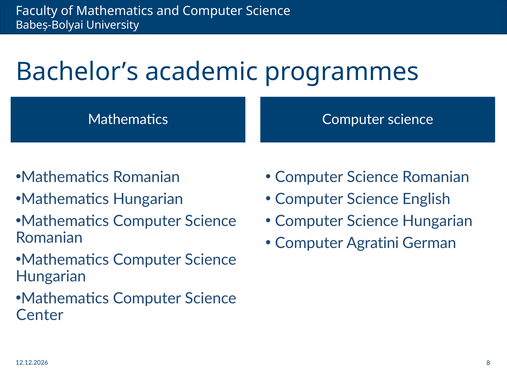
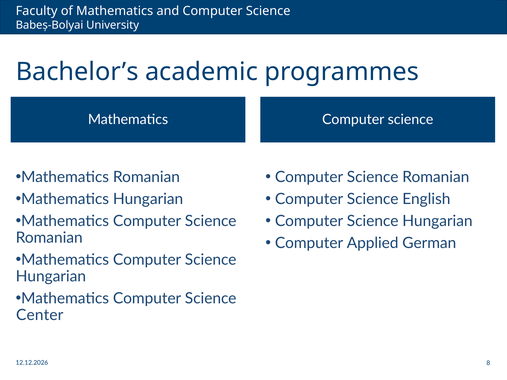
Agratini: Agratini -> Applied
